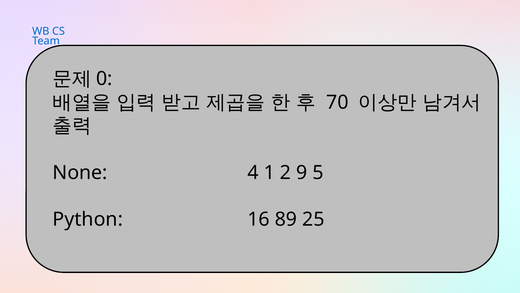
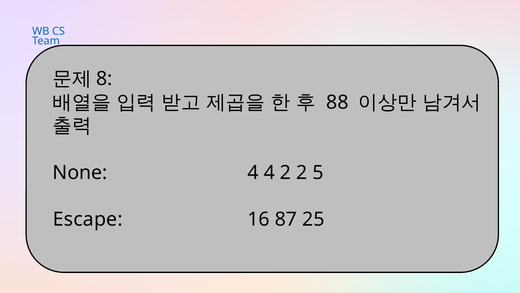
0: 0 -> 8
70: 70 -> 88
4 1: 1 -> 4
2 9: 9 -> 2
Python: Python -> Escape
89: 89 -> 87
